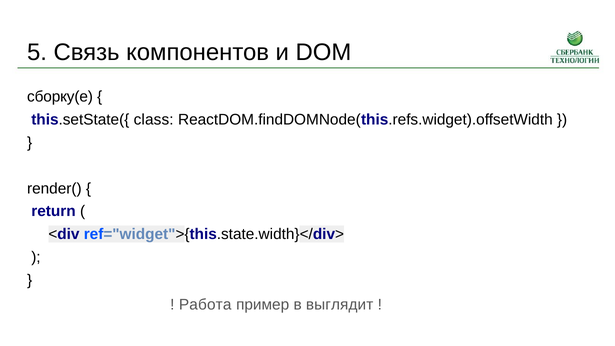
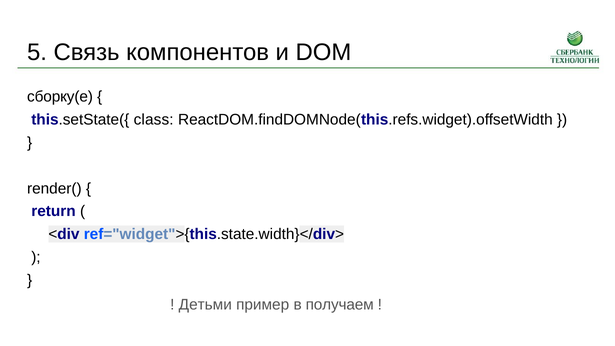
Работа: Работа -> Детьми
выглядит: выглядит -> получаем
